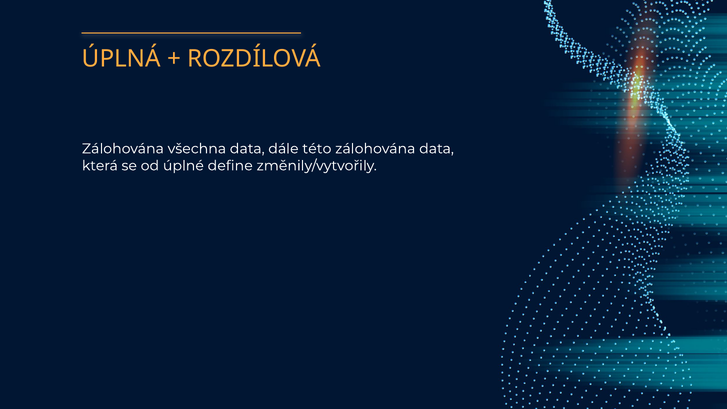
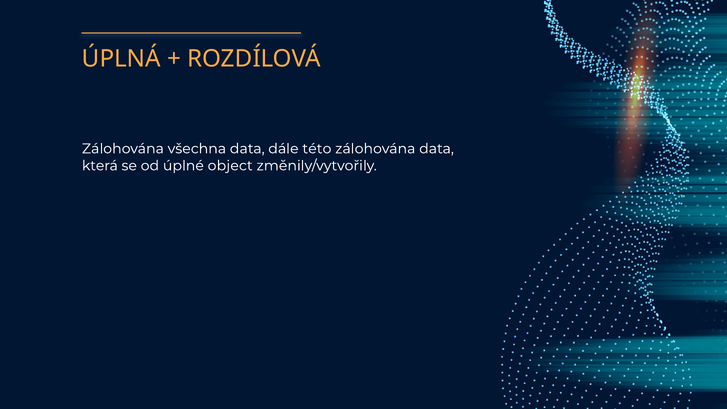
define: define -> object
